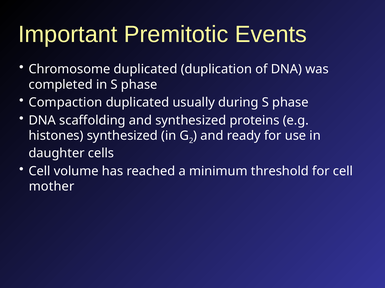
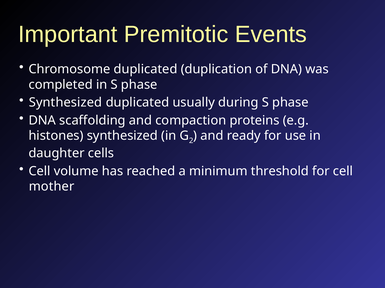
Compaction at (65, 103): Compaction -> Synthesized
and synthesized: synthesized -> compaction
